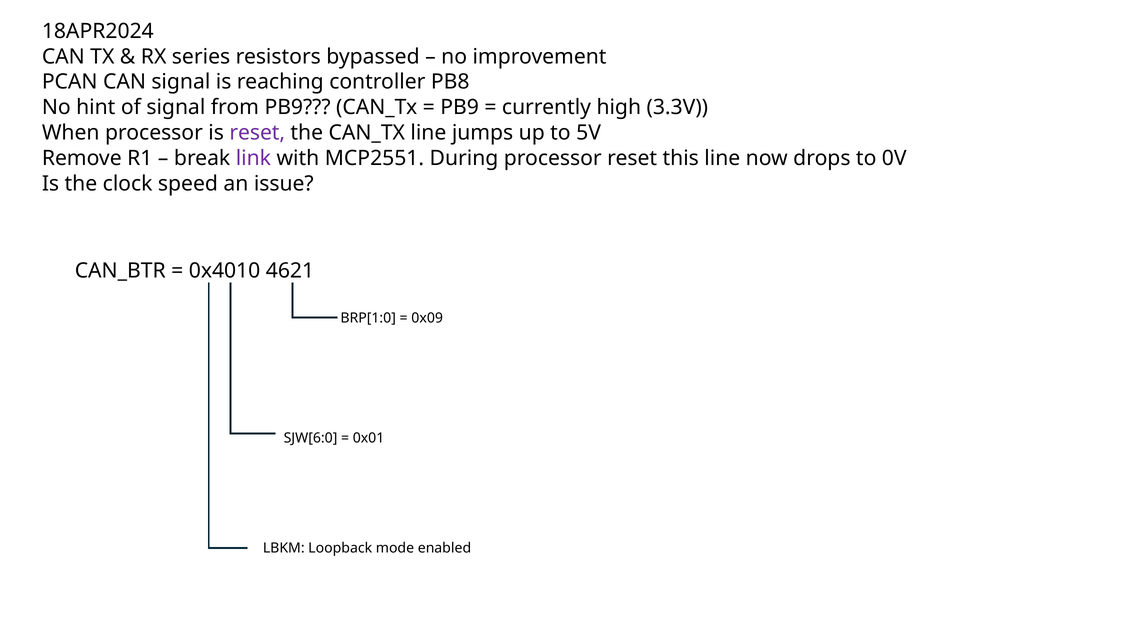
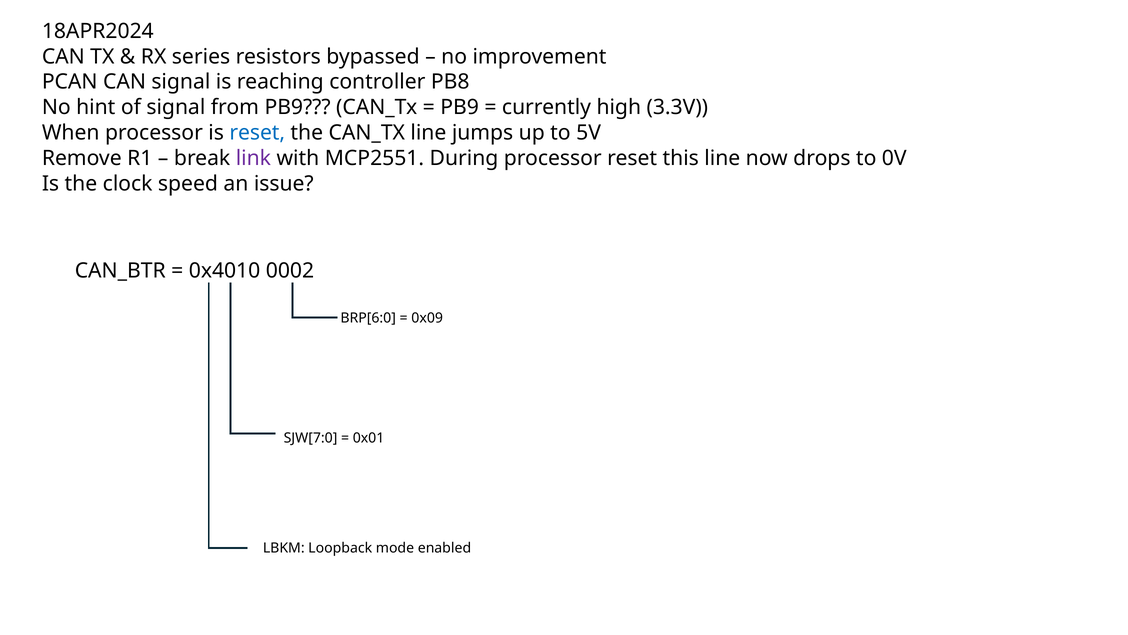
reset at (257, 133) colour: purple -> blue
4621: 4621 -> 0002
BRP[1:0: BRP[1:0 -> BRP[6:0
SJW[6:0: SJW[6:0 -> SJW[7:0
